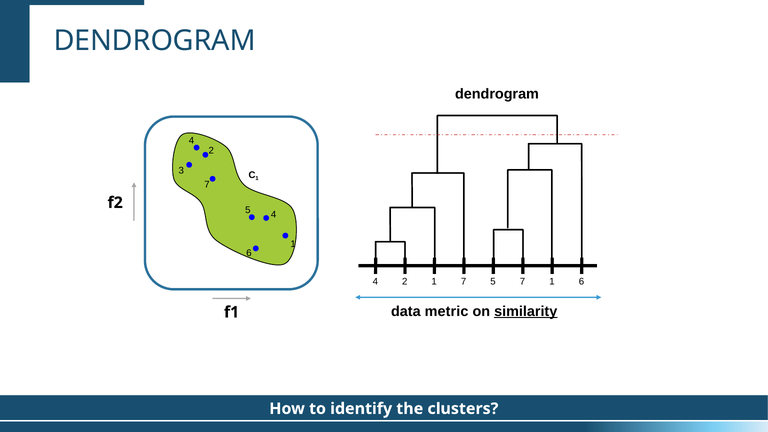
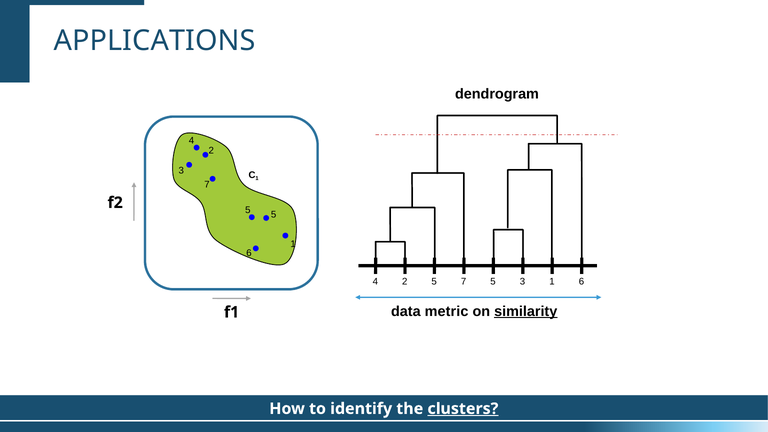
DENDROGRAM at (155, 41): DENDROGRAM -> APPLICATIONS
5 4: 4 -> 5
2 1: 1 -> 5
5 7: 7 -> 3
clusters underline: none -> present
